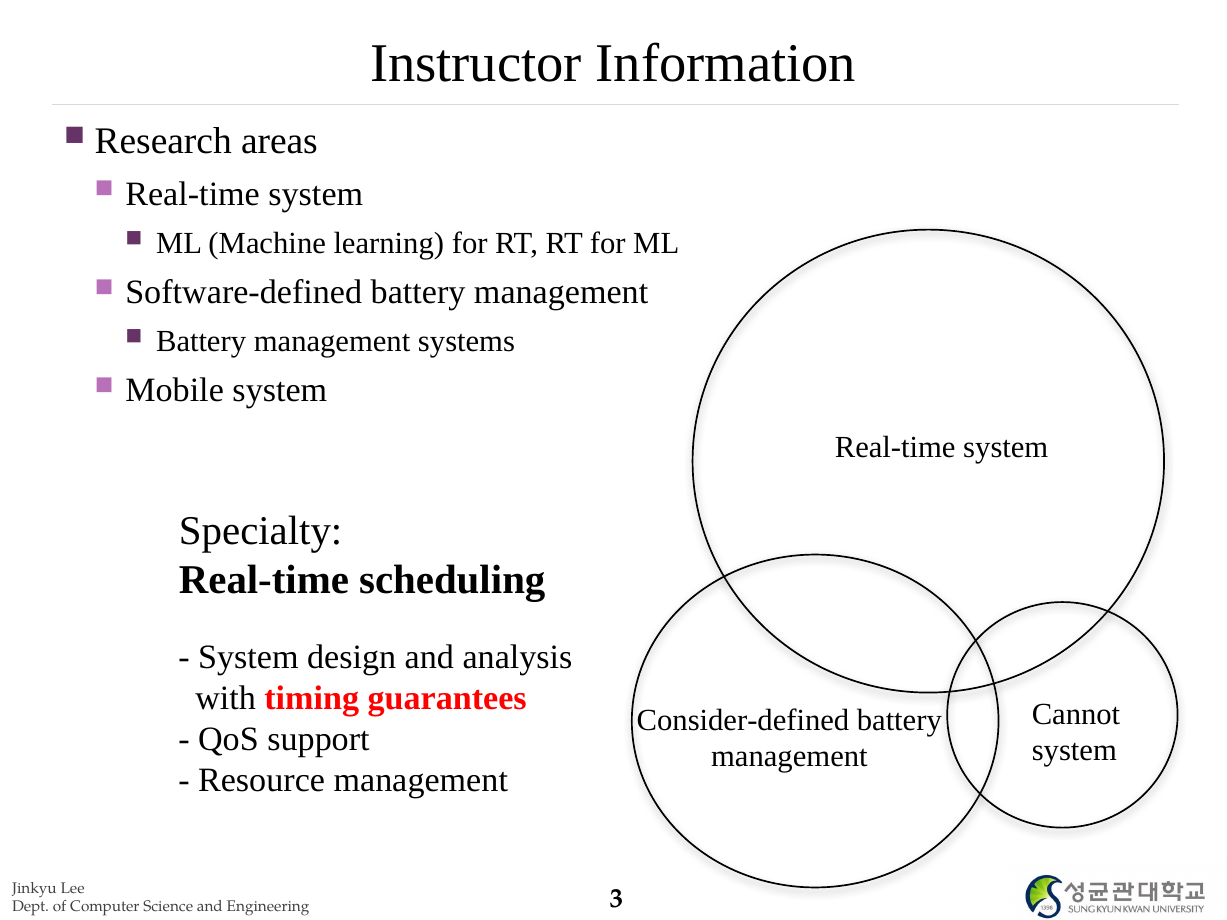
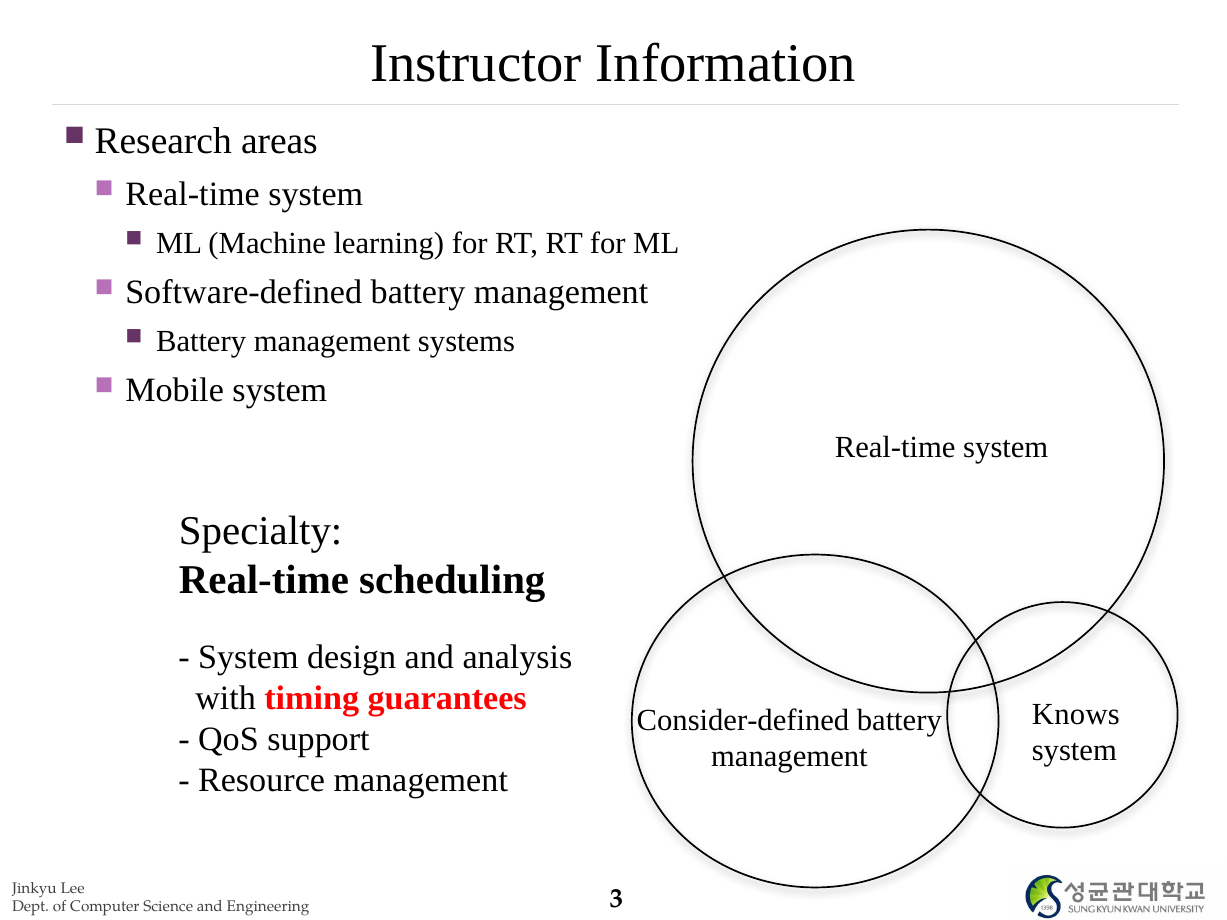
Cannot: Cannot -> Knows
